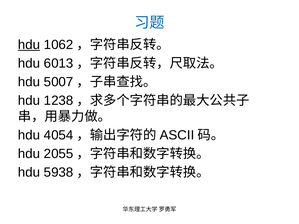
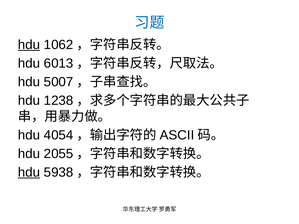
hdu at (29, 172) underline: none -> present
